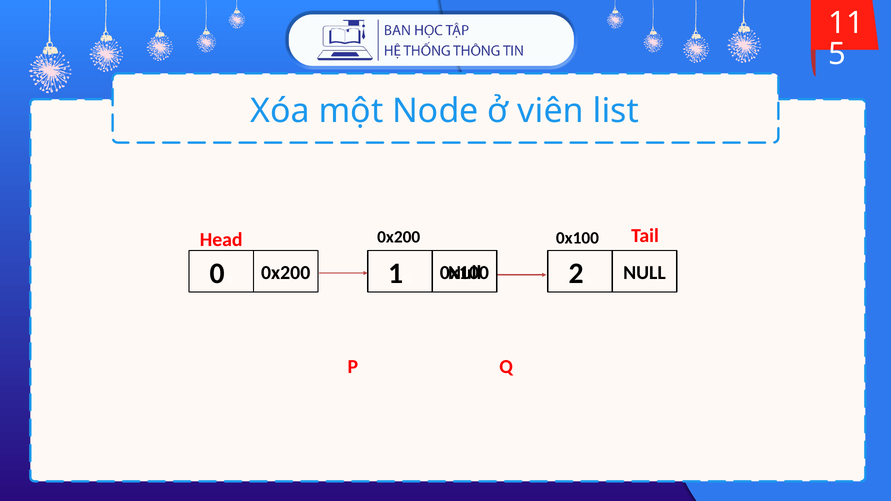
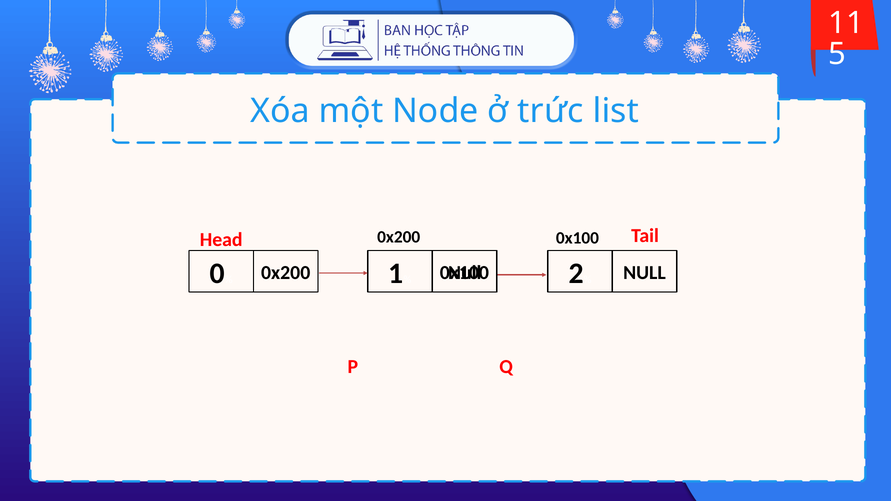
viên: viên -> trức
